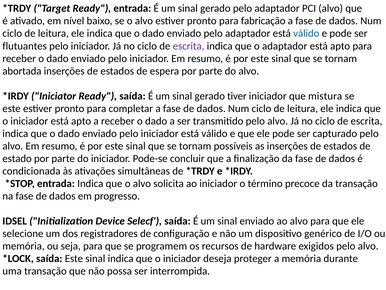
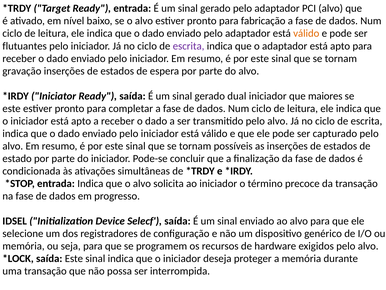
válido at (306, 33) colour: blue -> orange
abortada: abortada -> gravação
tiver: tiver -> dual
mistura: mistura -> maiores
